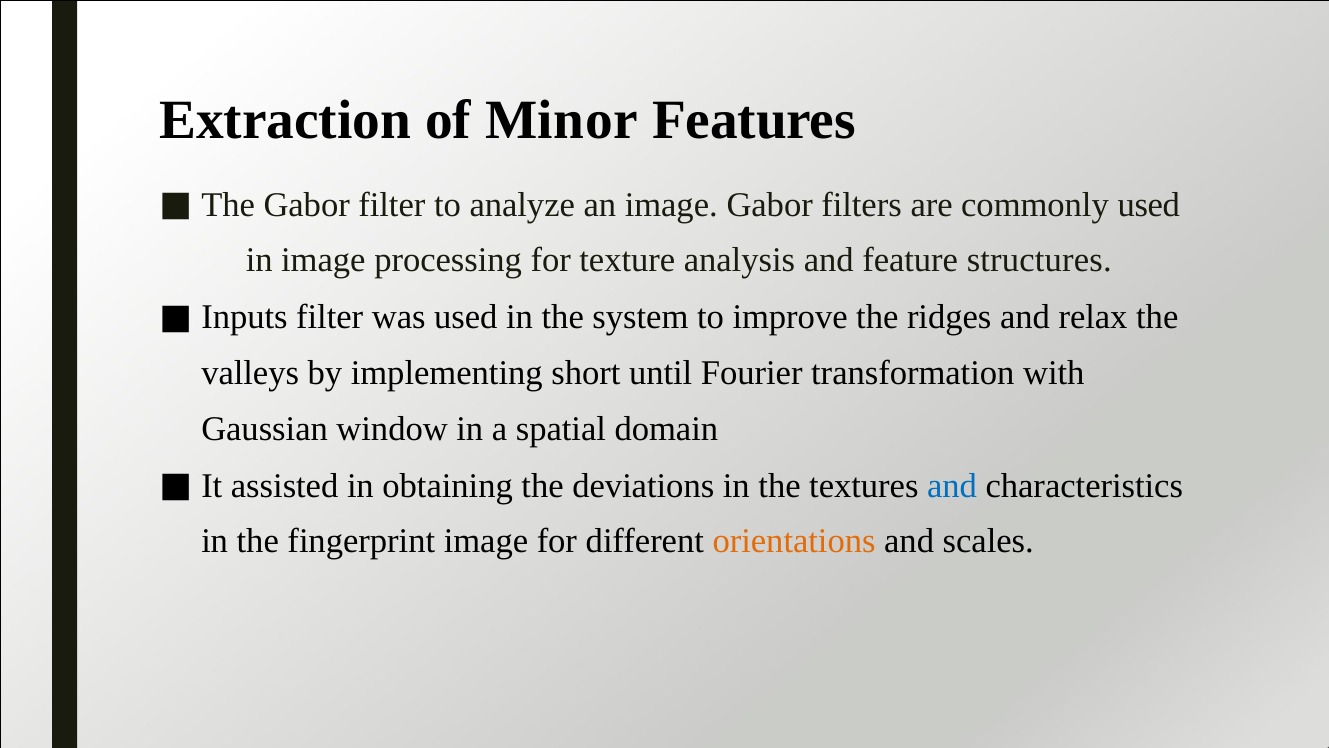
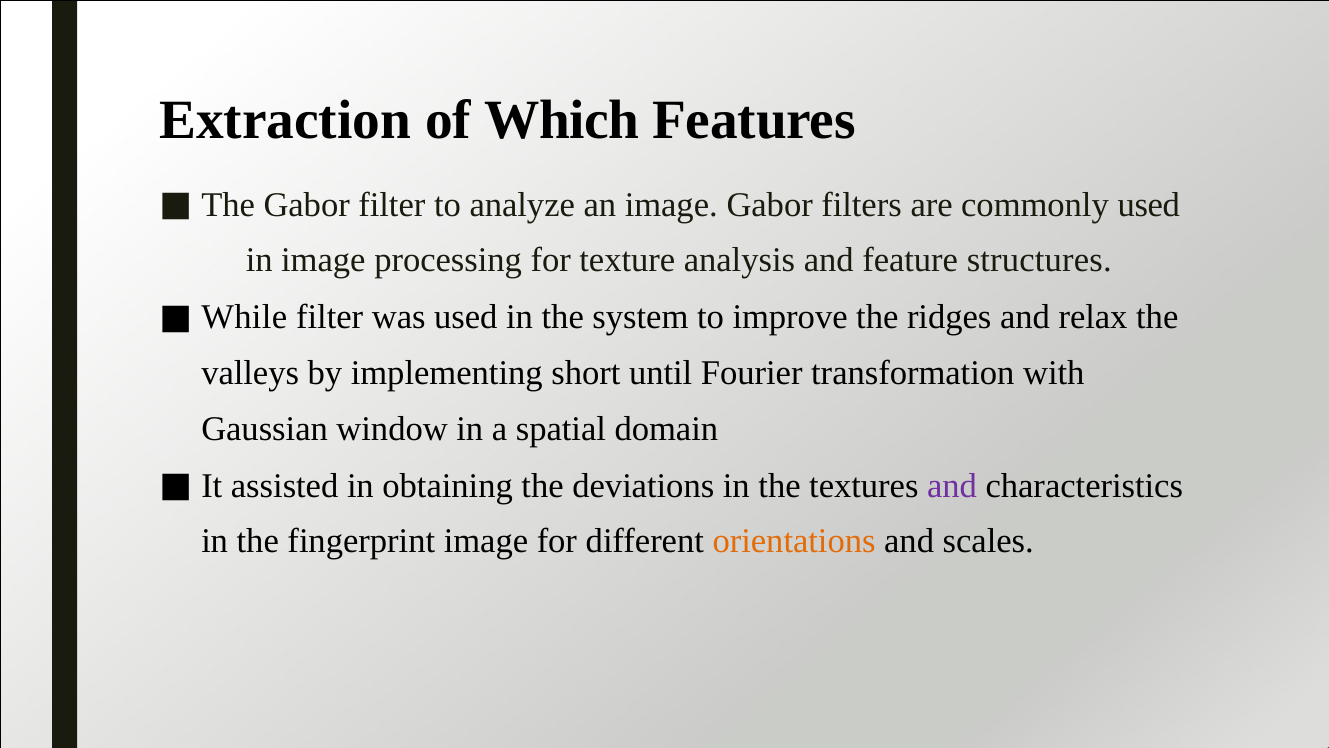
Minor: Minor -> Which
Inputs: Inputs -> While
and at (952, 485) colour: blue -> purple
